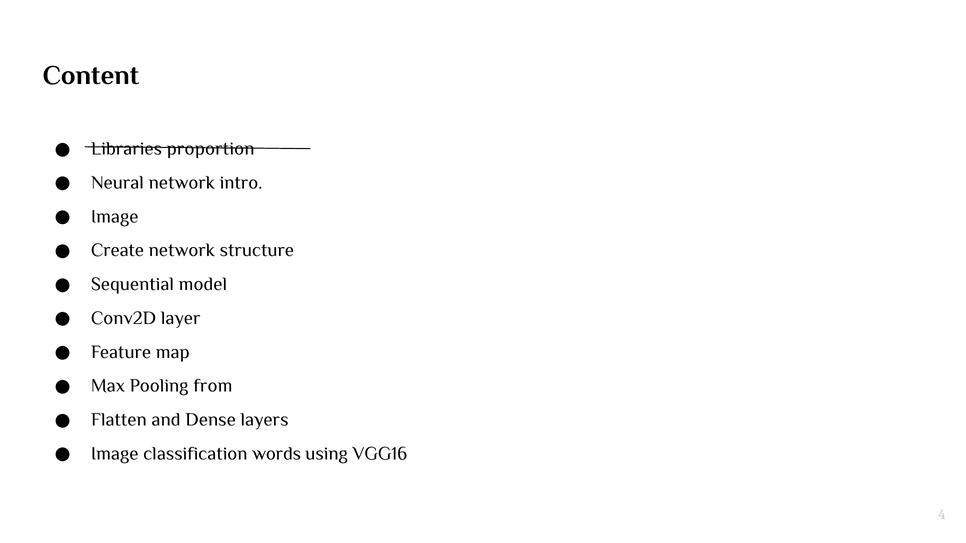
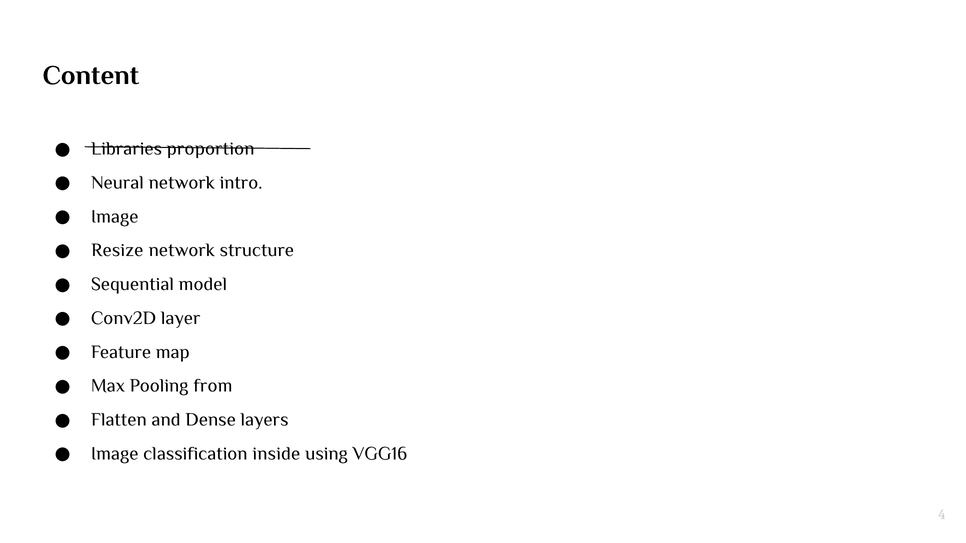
Create: Create -> Resize
words: words -> inside
